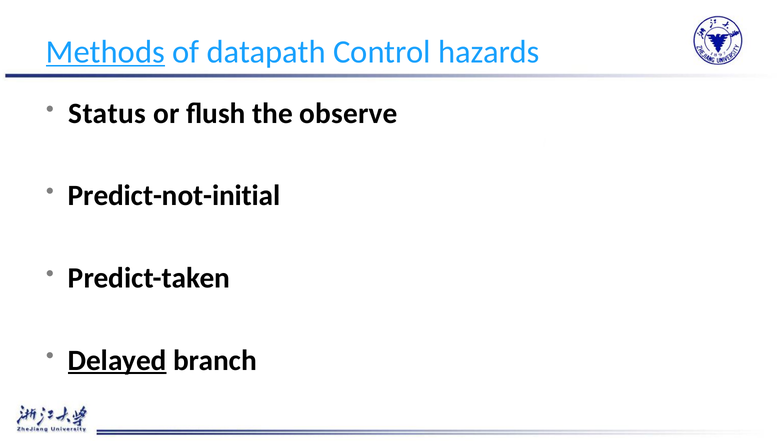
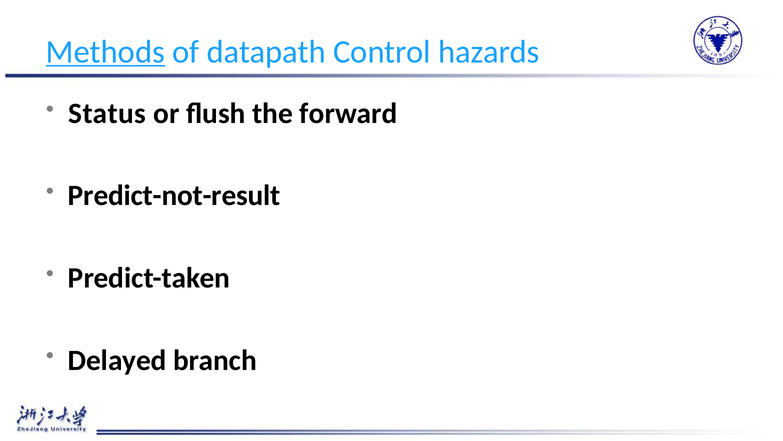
observe: observe -> forward
Predict-not-initial: Predict-not-initial -> Predict-not-result
Delayed underline: present -> none
